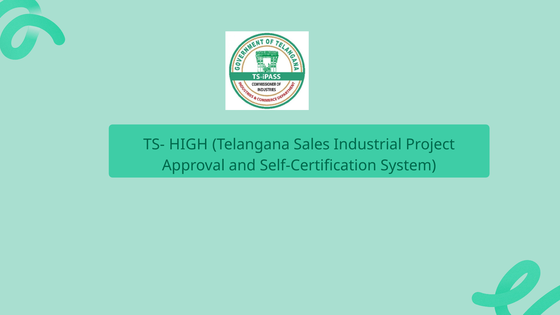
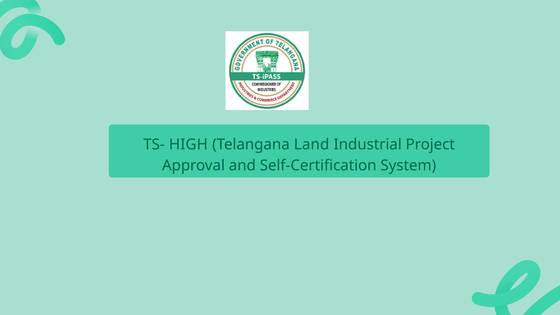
Sales: Sales -> Land
